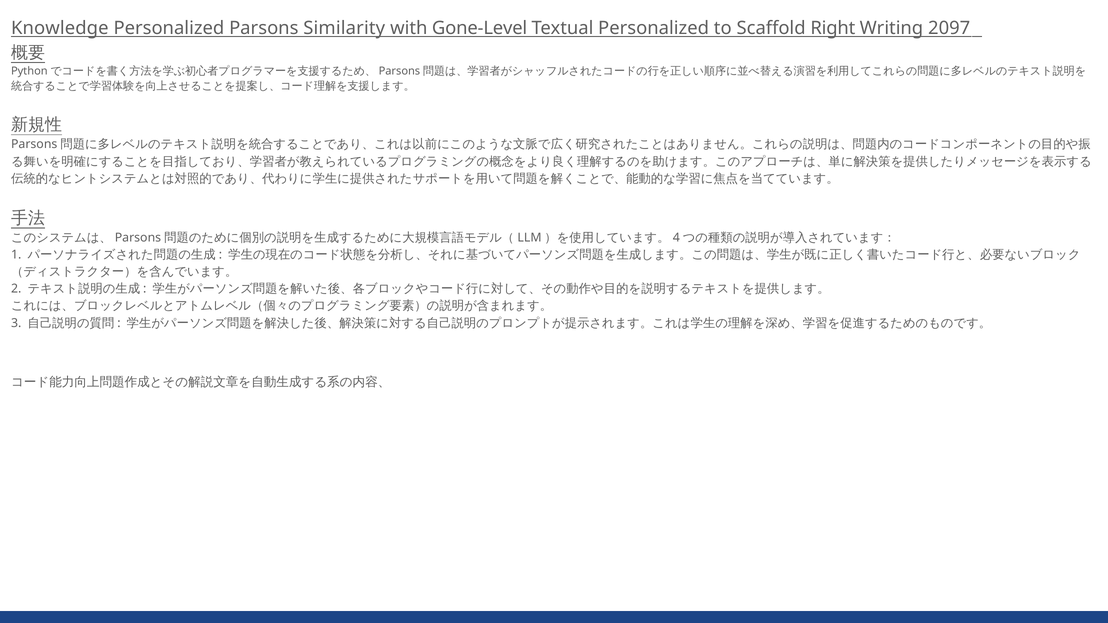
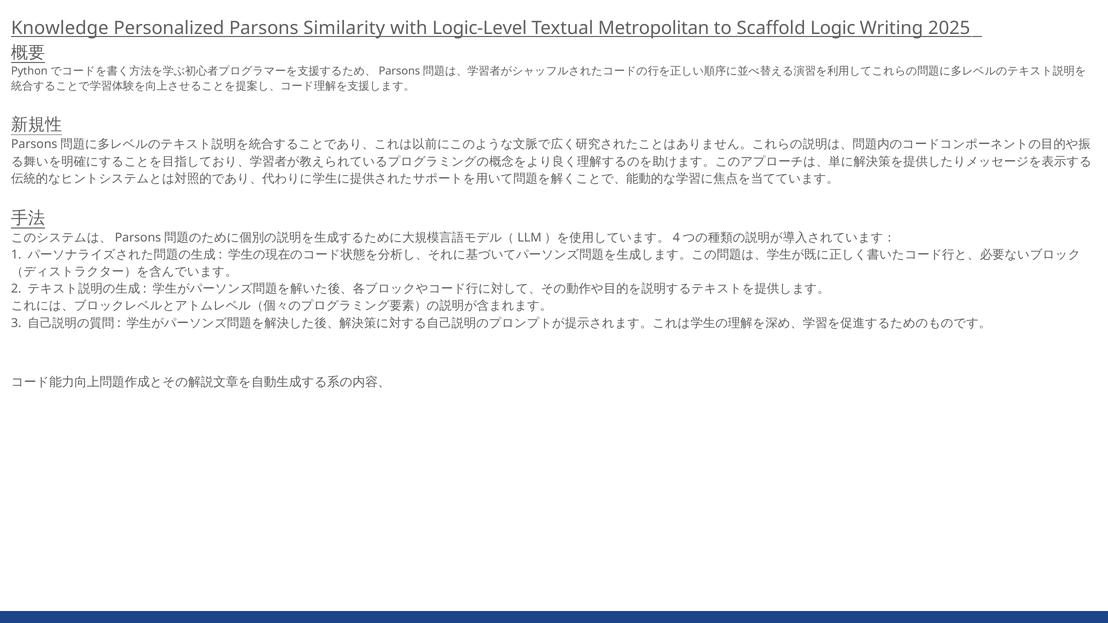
Gone-Level: Gone-Level -> Logic-Level
Textual Personalized: Personalized -> Metropolitan
Right: Right -> Logic
2097: 2097 -> 2025
